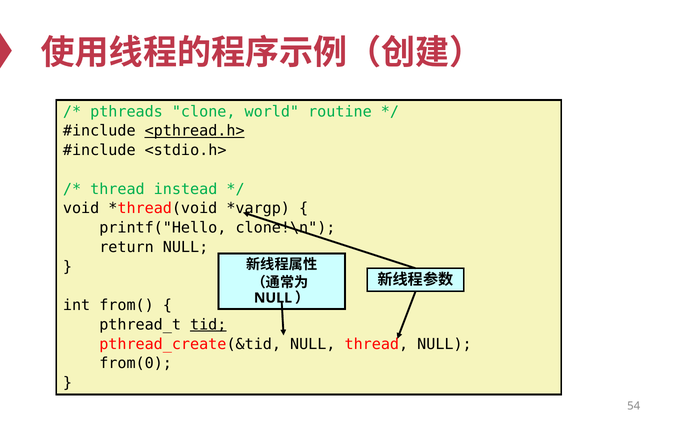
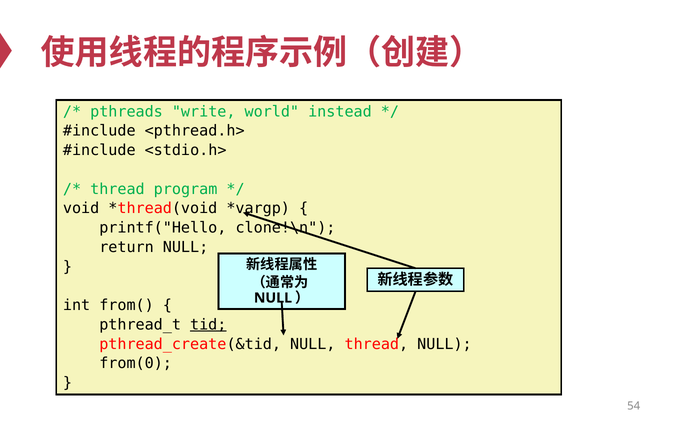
clone: clone -> write
routine: routine -> instead
<pthread.h> underline: present -> none
instead: instead -> program
